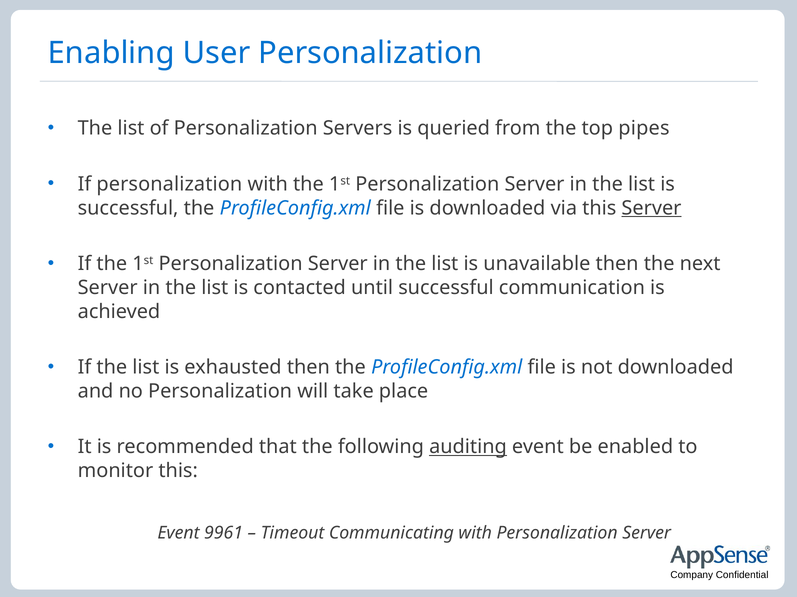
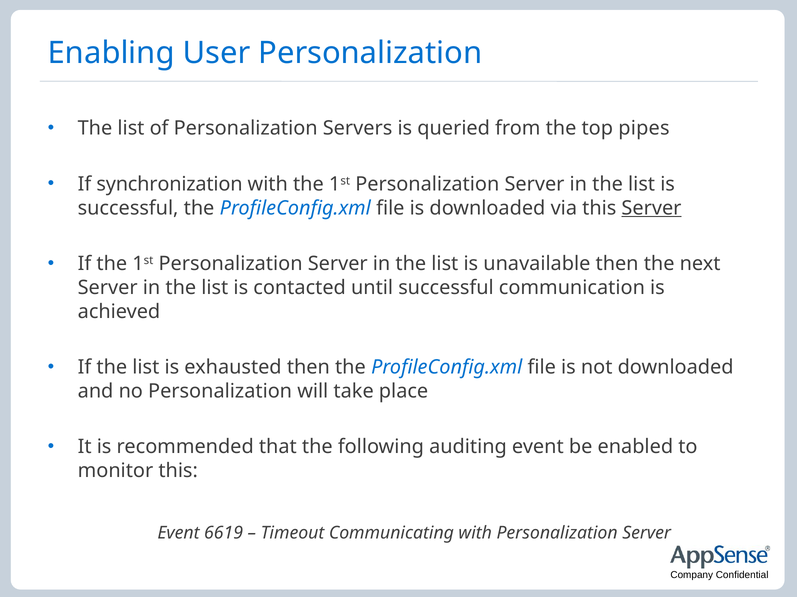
If personalization: personalization -> synchronization
auditing underline: present -> none
9961: 9961 -> 6619
